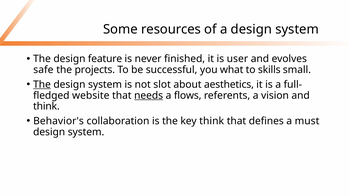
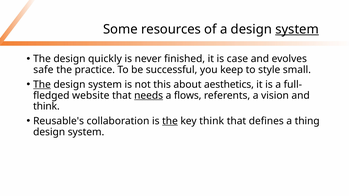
system at (297, 29) underline: none -> present
feature: feature -> quickly
user: user -> case
projects: projects -> practice
what: what -> keep
skills: skills -> style
slot: slot -> this
Behavior's: Behavior's -> Reusable's
the at (170, 121) underline: none -> present
must: must -> thing
